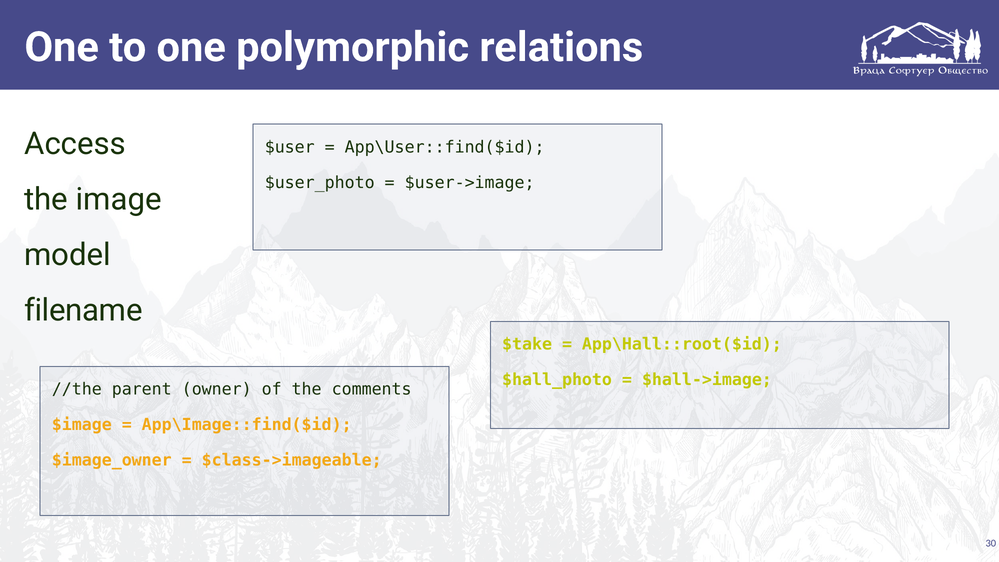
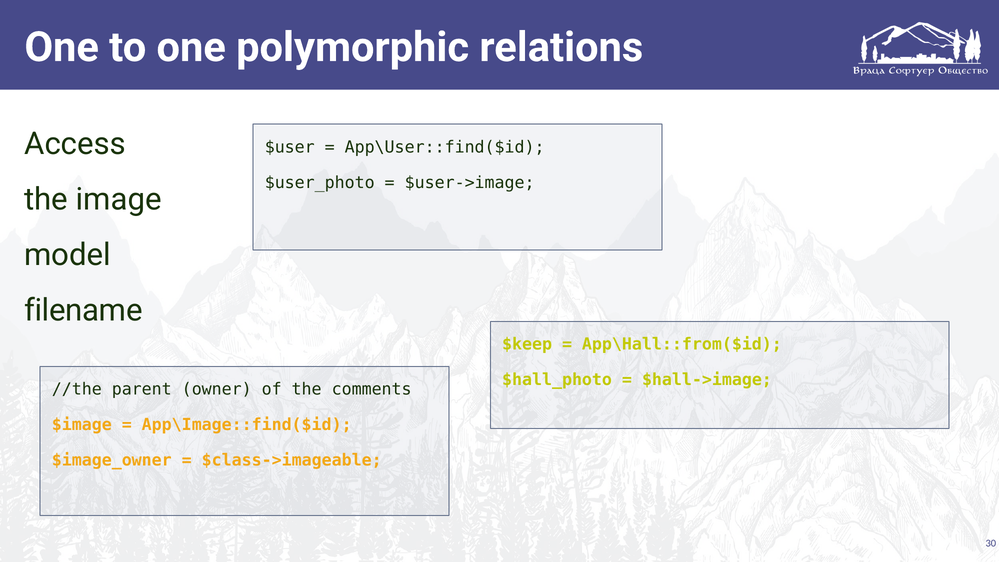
$take: $take -> $keep
App\Hall::root($id: App\Hall::root($id -> App\Hall::from($id
